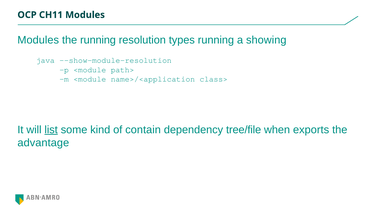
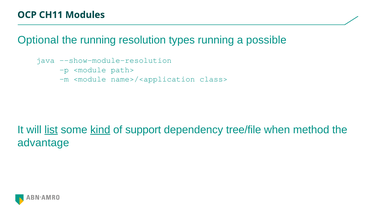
Modules at (38, 40): Modules -> Optional
showing: showing -> possible
kind underline: none -> present
contain: contain -> support
exports: exports -> method
